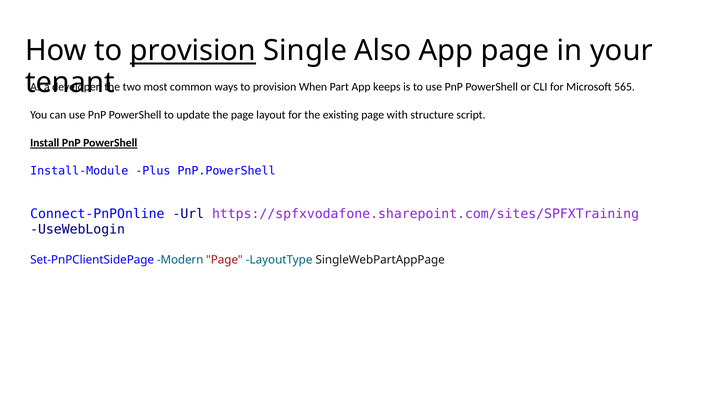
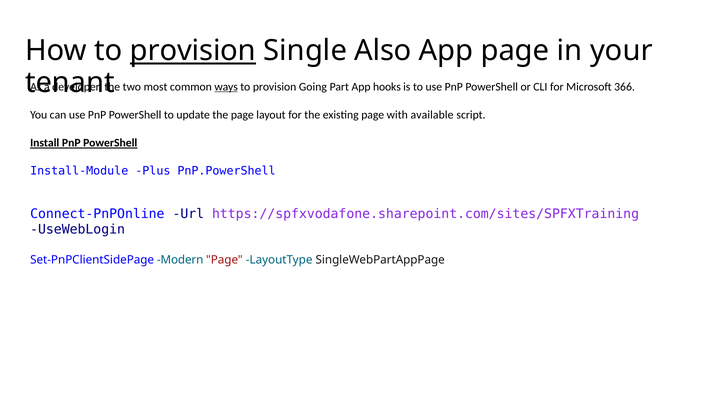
ways underline: none -> present
When: When -> Going
keeps: keeps -> hooks
565: 565 -> 366
structure: structure -> available
